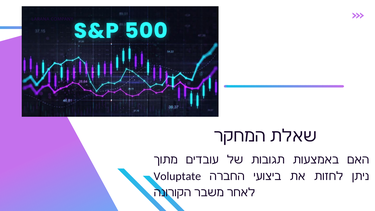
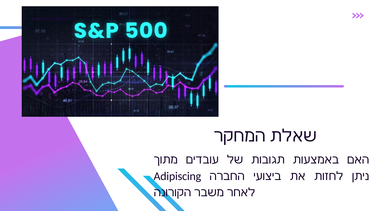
Voluptate: Voluptate -> Adipiscing
